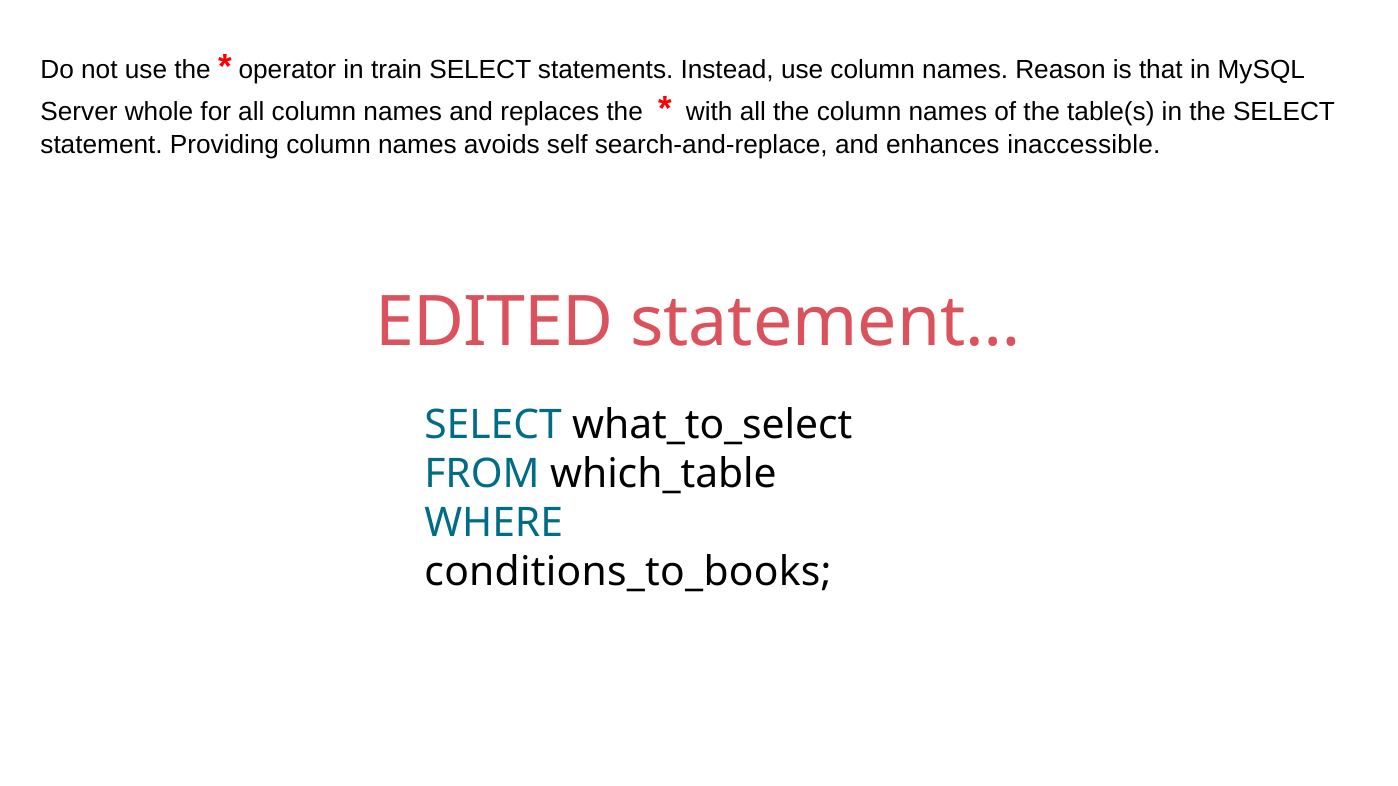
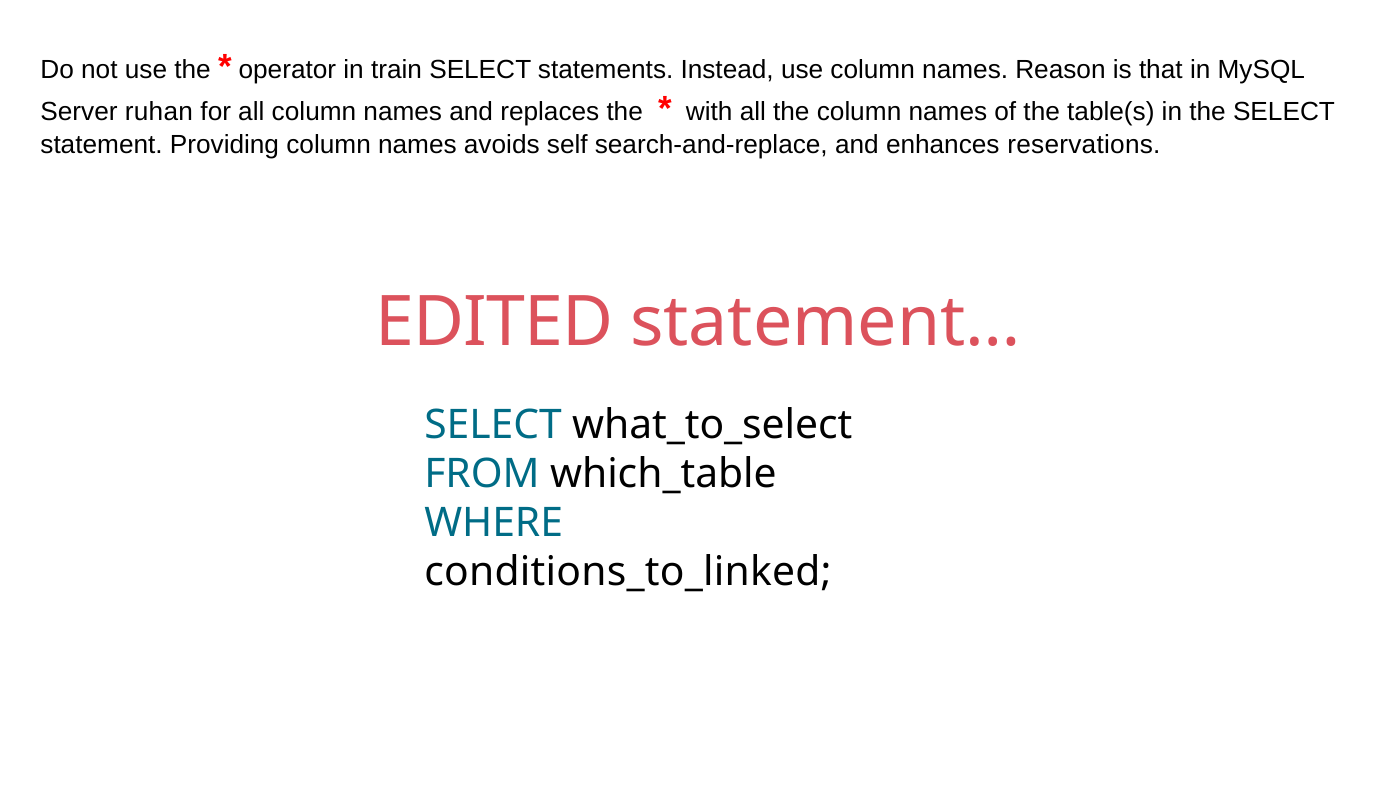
whole: whole -> ruhan
inaccessible: inaccessible -> reservations
conditions_to_books: conditions_to_books -> conditions_to_linked
